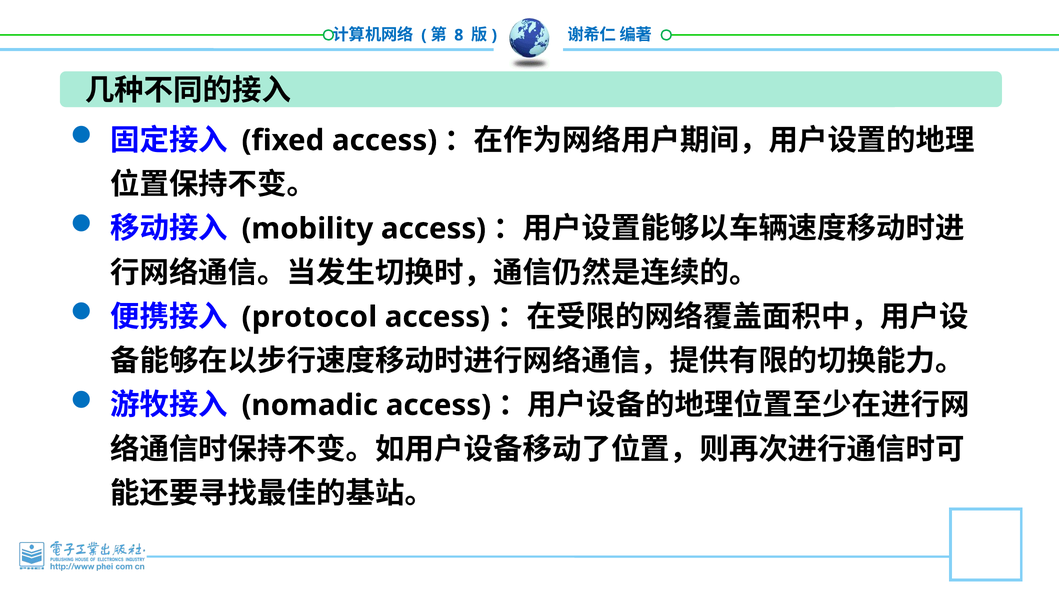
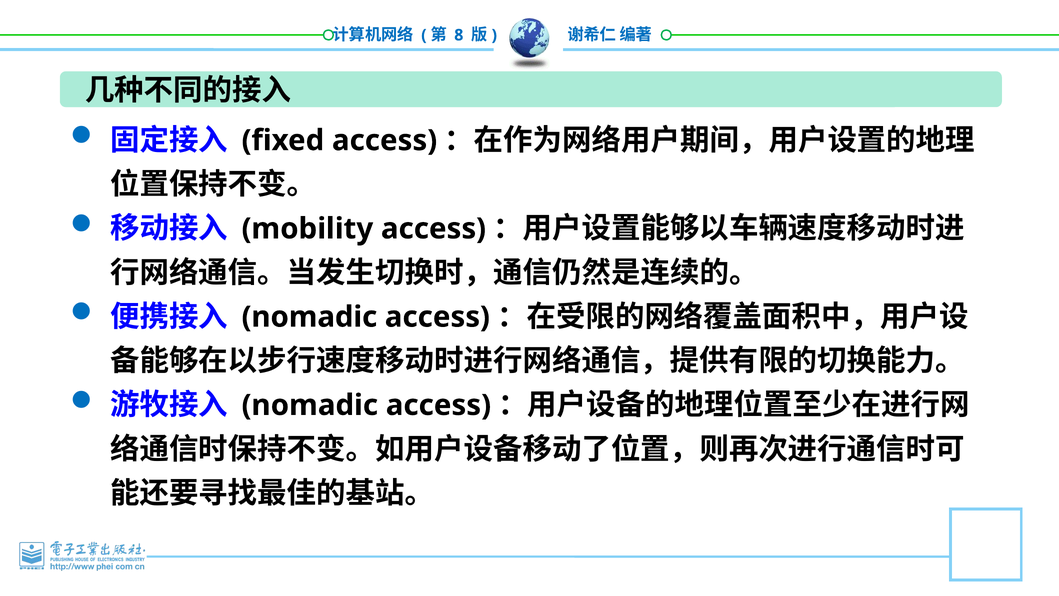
protocol at (309, 317): protocol -> nomadic
